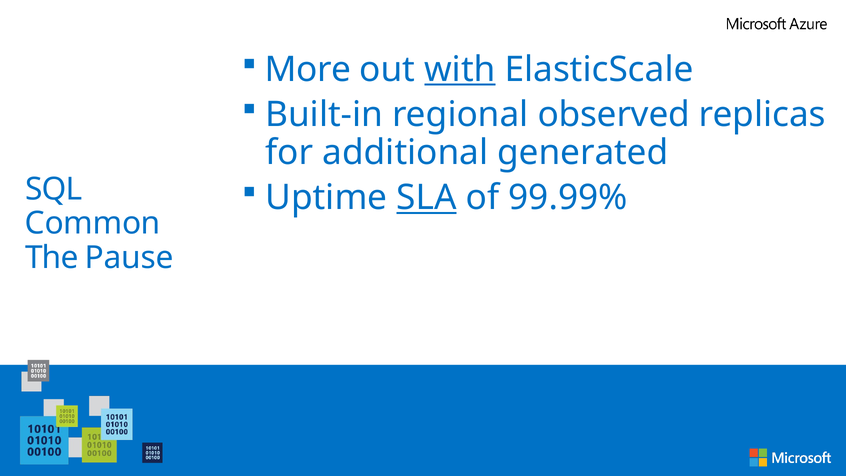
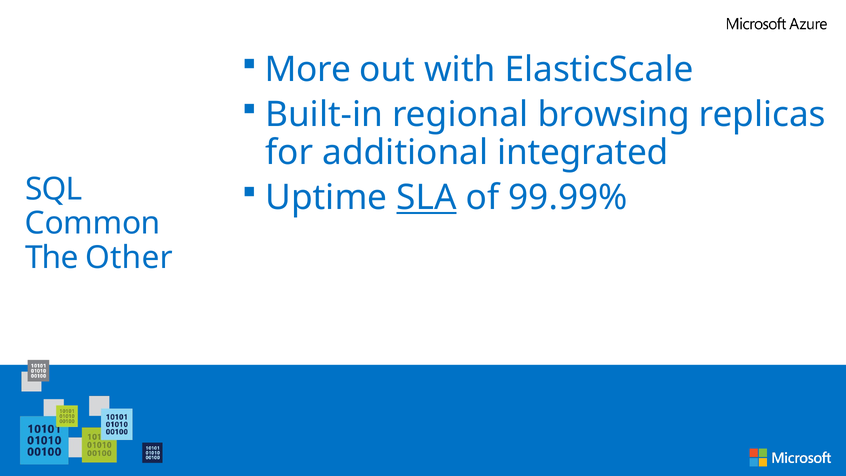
with underline: present -> none
observed: observed -> browsing
generated: generated -> integrated
Pause: Pause -> Other
